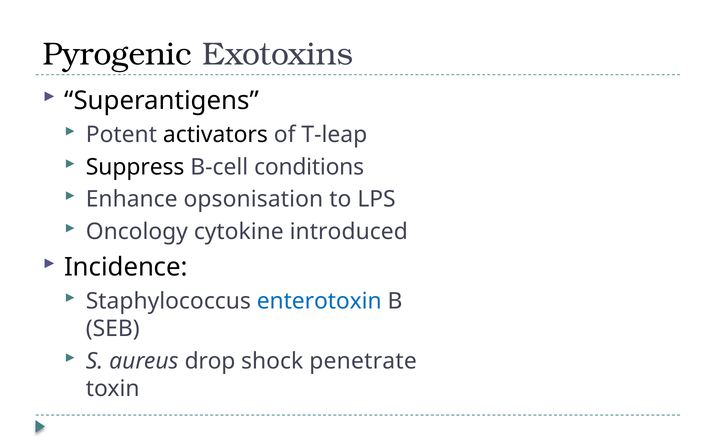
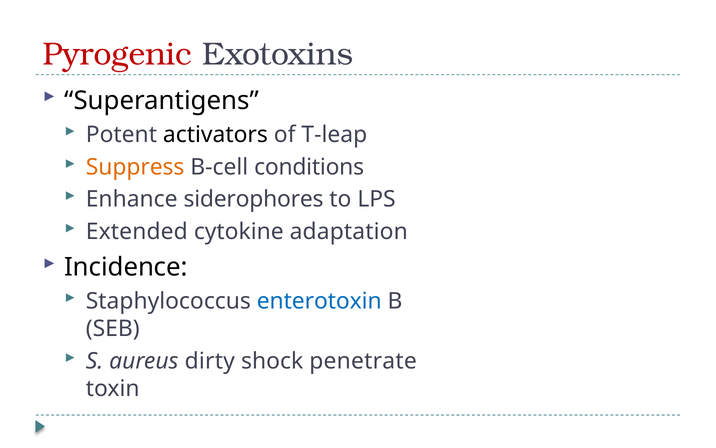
Pyrogenic colour: black -> red
Suppress colour: black -> orange
opsonisation: opsonisation -> siderophores
Oncology: Oncology -> Extended
introduced: introduced -> adaptation
drop: drop -> dirty
